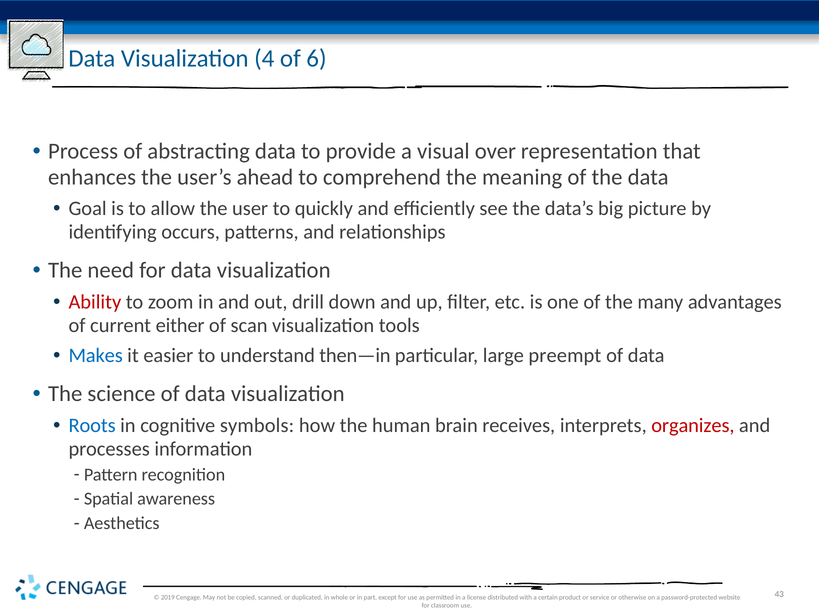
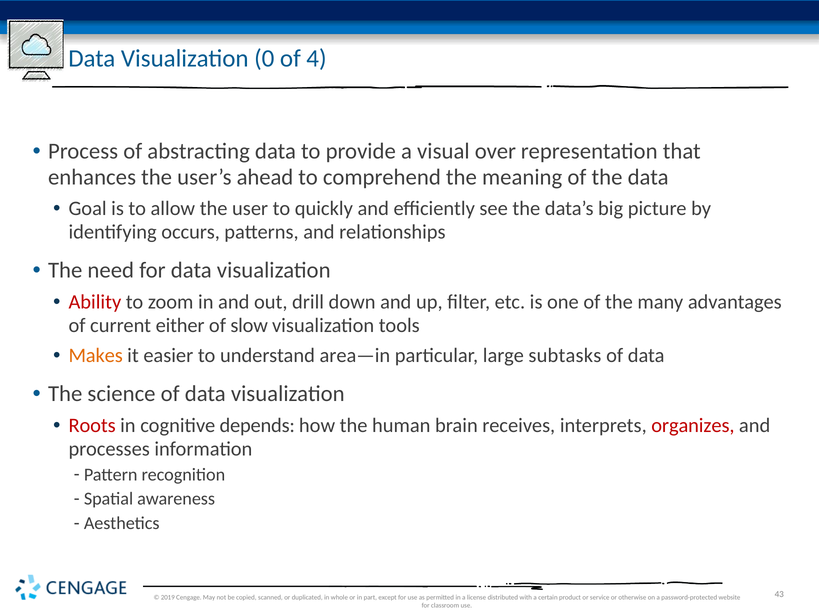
4: 4 -> 0
6: 6 -> 4
scan: scan -> slow
Makes colour: blue -> orange
then—in: then—in -> area—in
preempt: preempt -> subtasks
Roots colour: blue -> red
symbols: symbols -> depends
